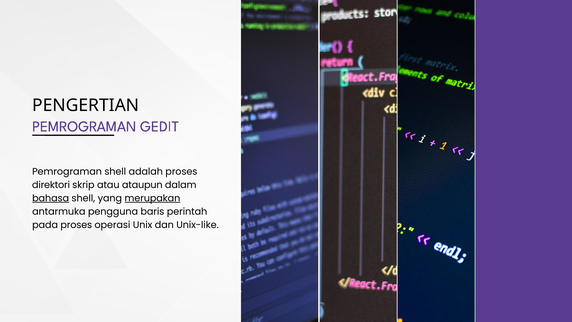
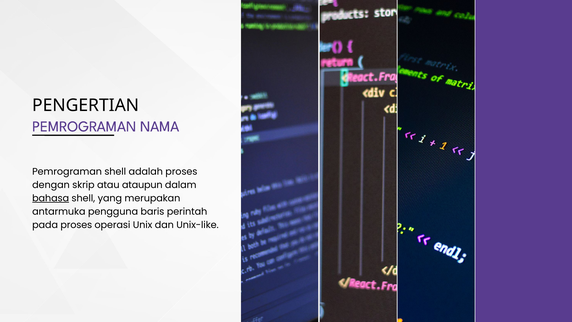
GEDIT: GEDIT -> NAMA
direktori: direktori -> dengan
merupakan underline: present -> none
